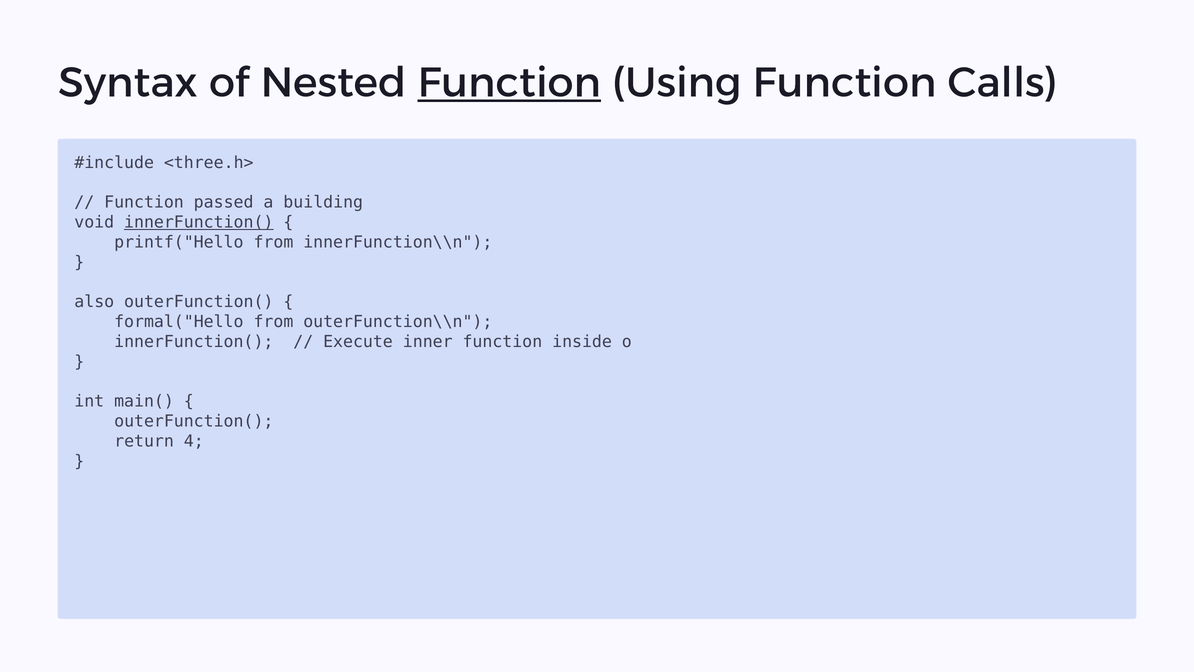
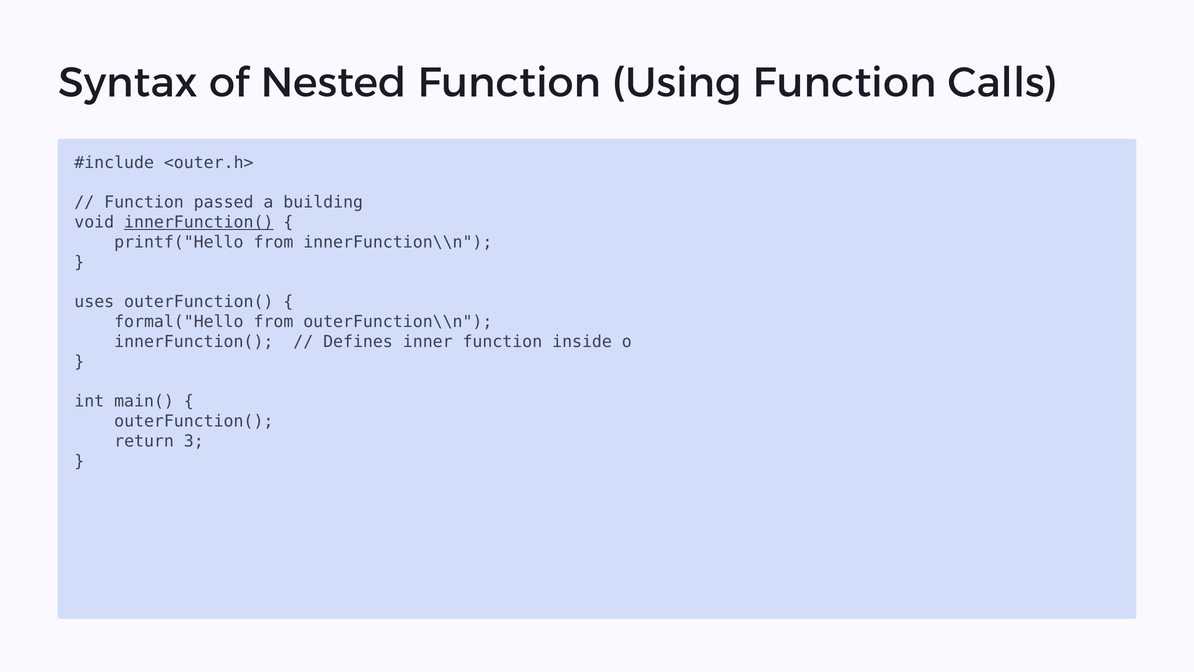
Function at (509, 83) underline: present -> none
<three.h>: <three.h> -> <outer.h>
also: also -> uses
Execute: Execute -> Defines
4: 4 -> 3
